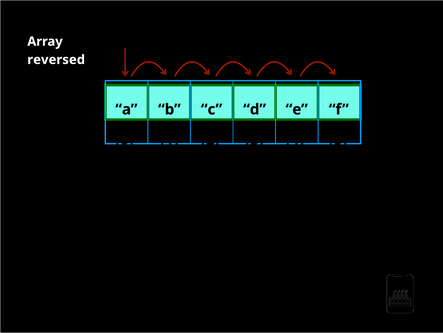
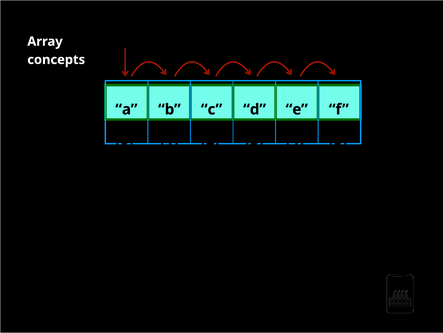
reversed: reversed -> concepts
